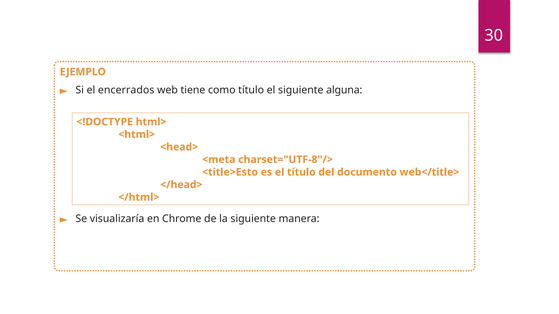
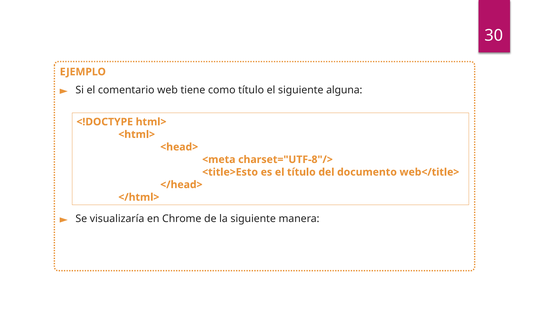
encerrados: encerrados -> comentario
